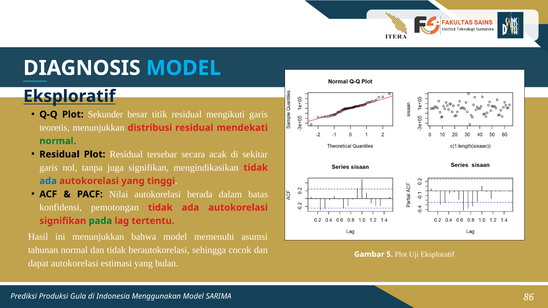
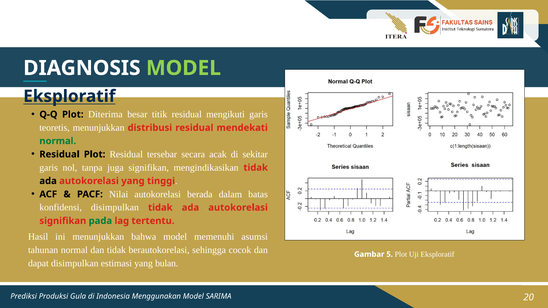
MODEL at (183, 68) colour: light blue -> light green
Sekunder: Sekunder -> Diterima
ada at (48, 181) colour: blue -> black
konfidensi pemotongan: pemotongan -> disimpulkan
dapat autokorelasi: autokorelasi -> disimpulkan
86: 86 -> 20
